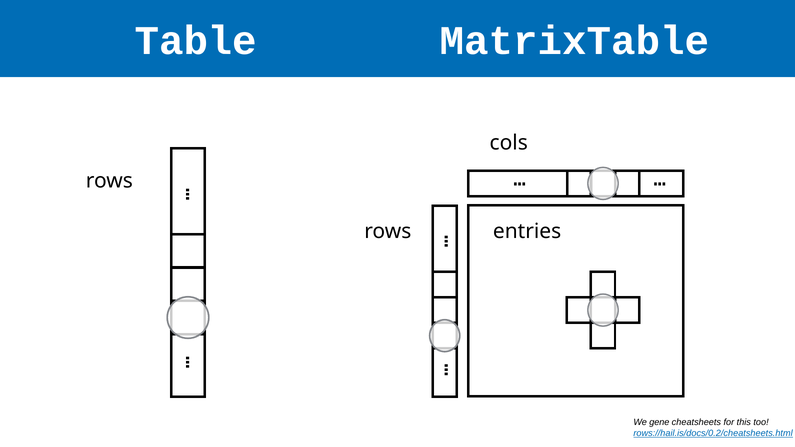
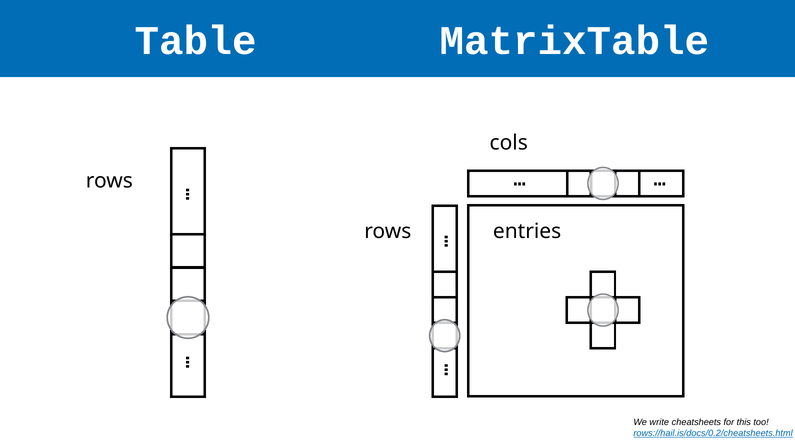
gene: gene -> write
